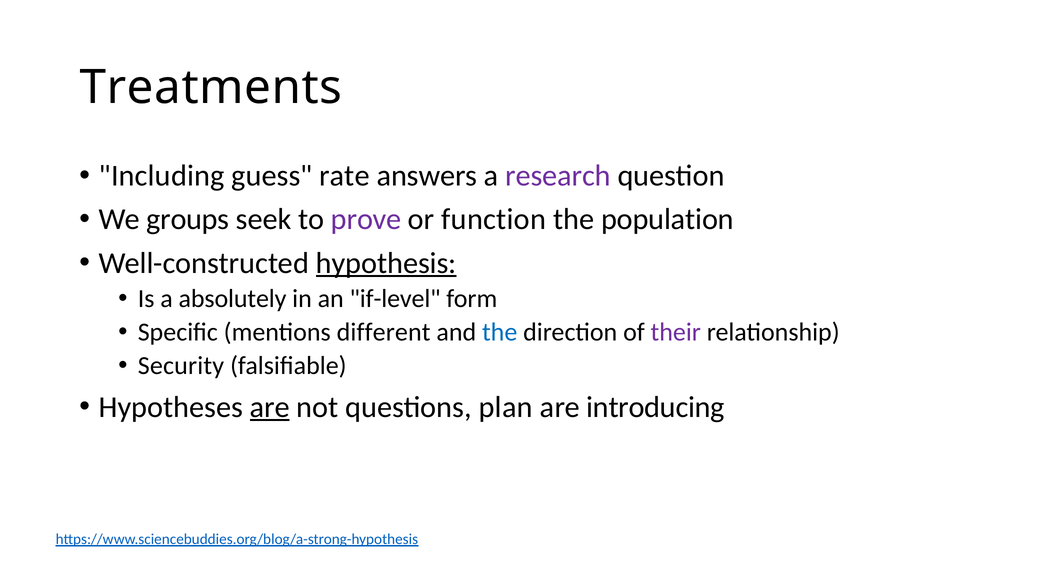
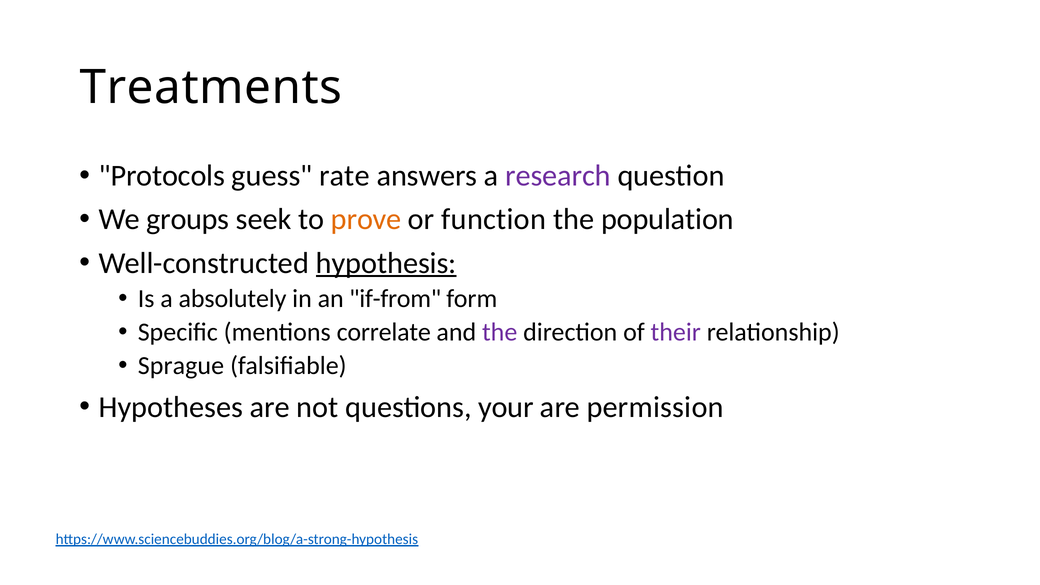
Including: Including -> Protocols
prove colour: purple -> orange
if-level: if-level -> if-from
different: different -> correlate
the at (500, 332) colour: blue -> purple
Security: Security -> Sprague
are at (270, 407) underline: present -> none
plan: plan -> your
introducing: introducing -> permission
